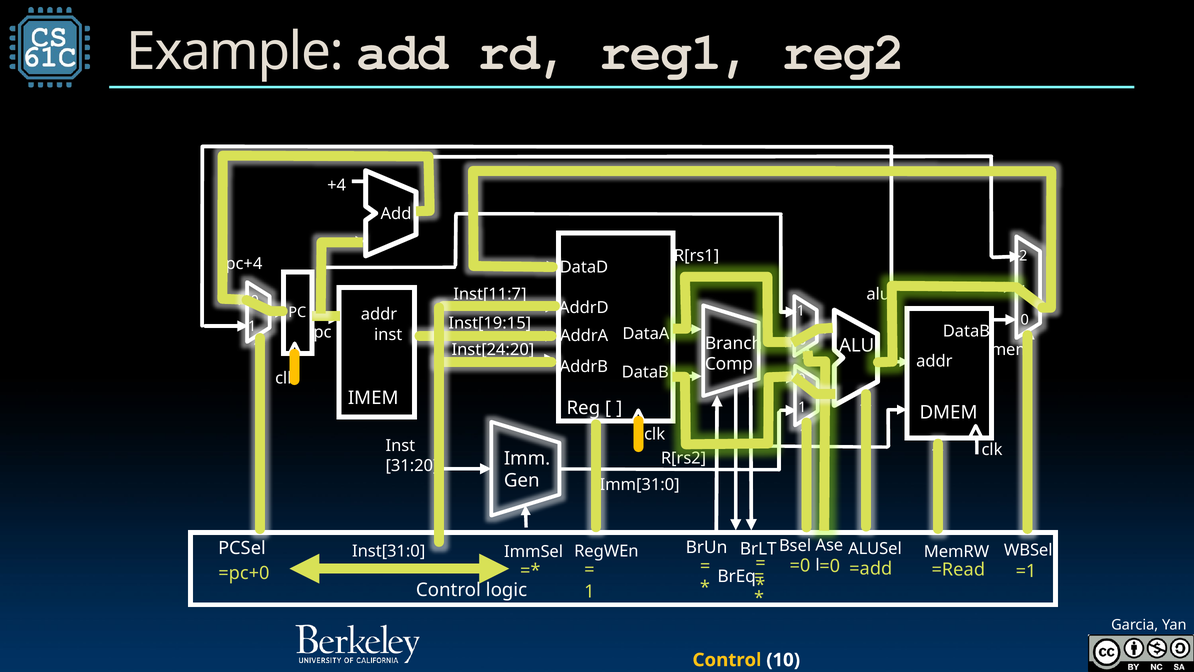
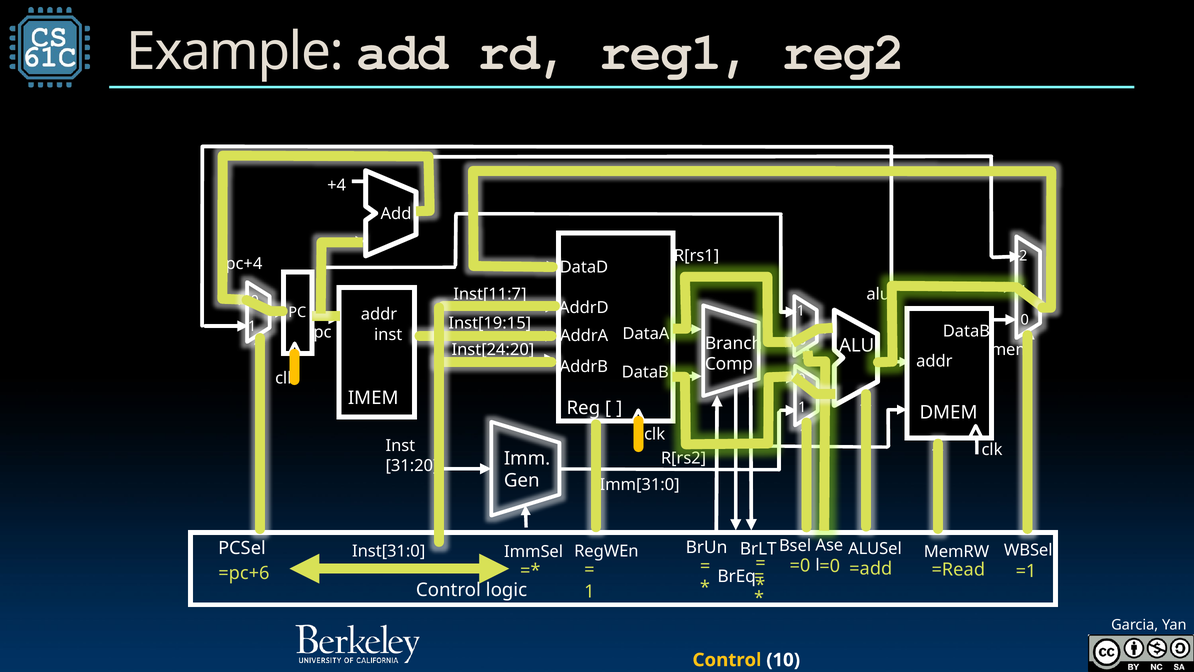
=pc+0: =pc+0 -> =pc+6
